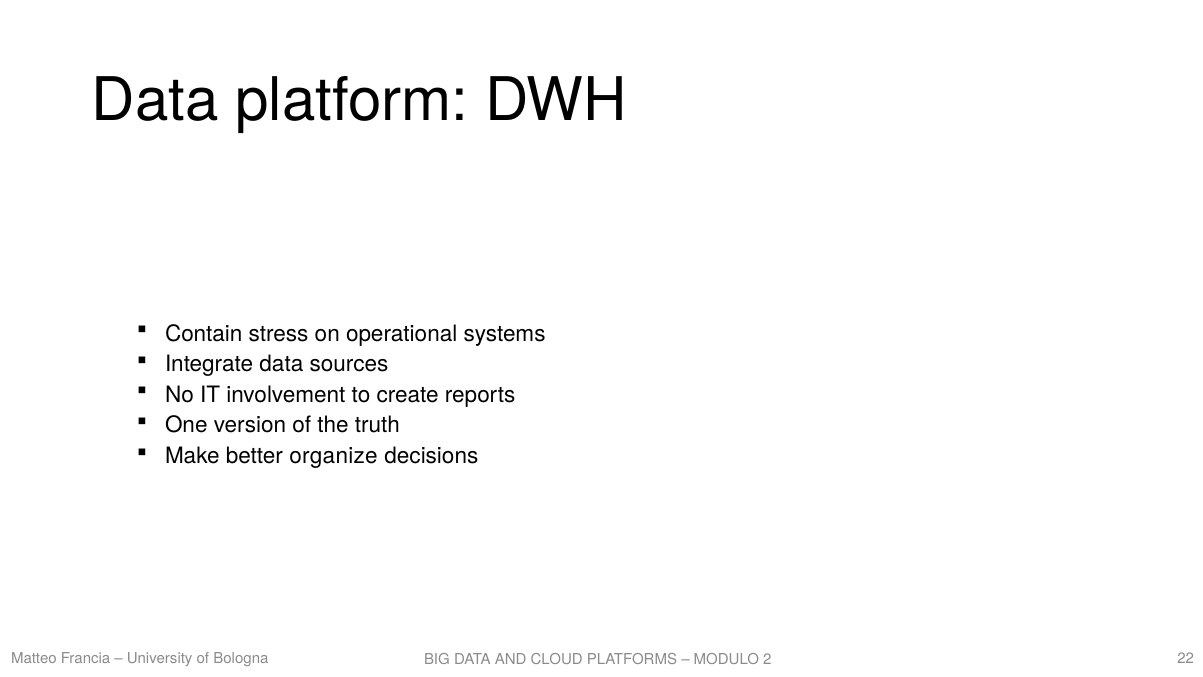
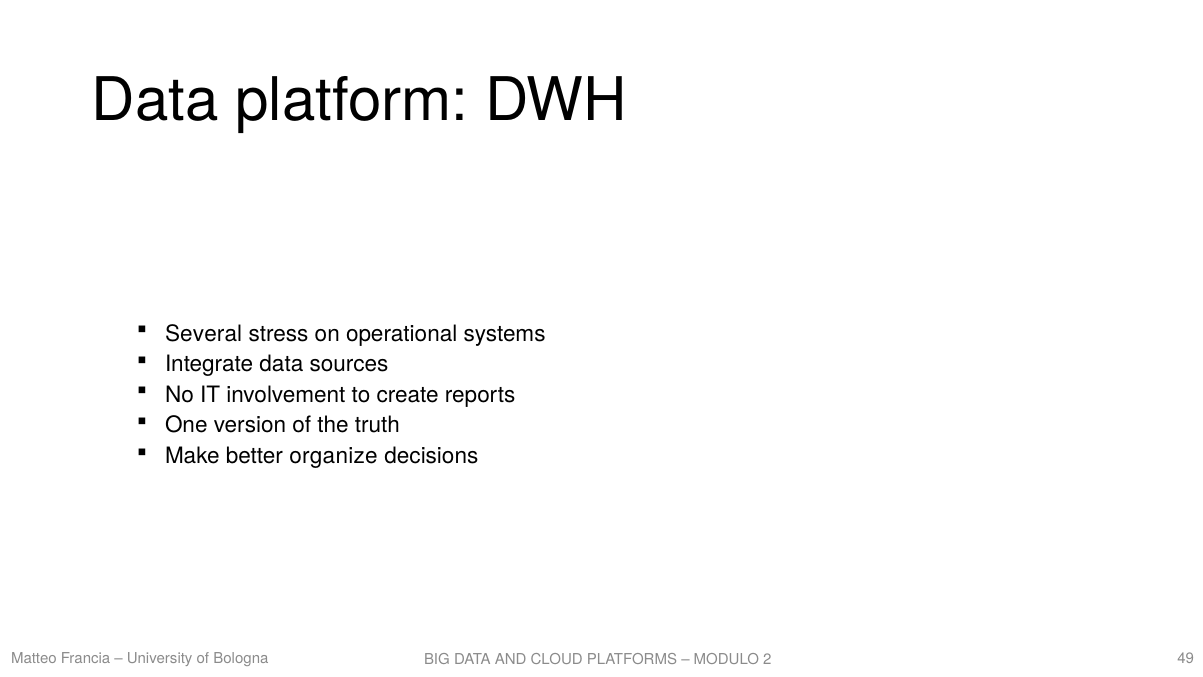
Contain: Contain -> Several
22: 22 -> 49
